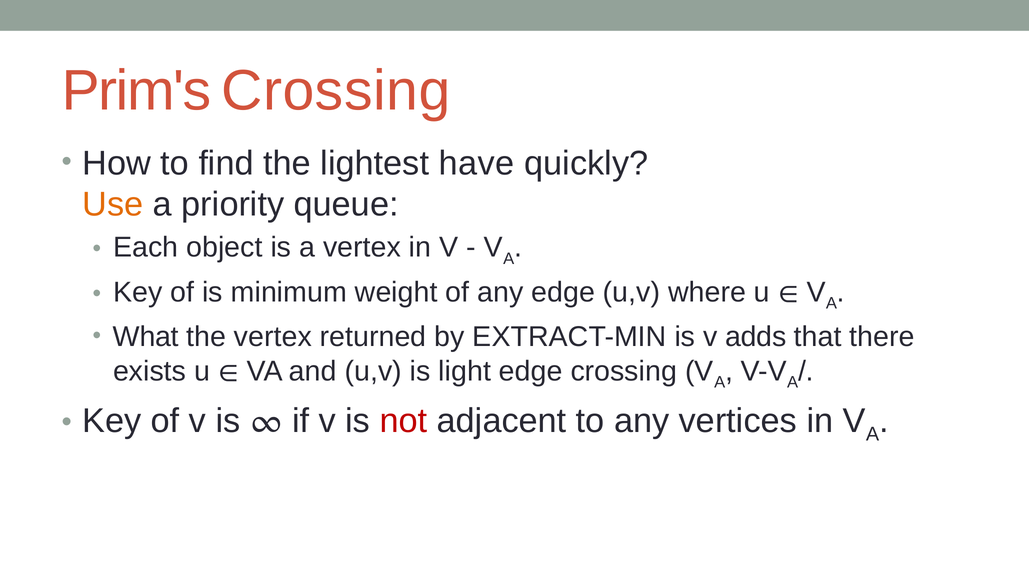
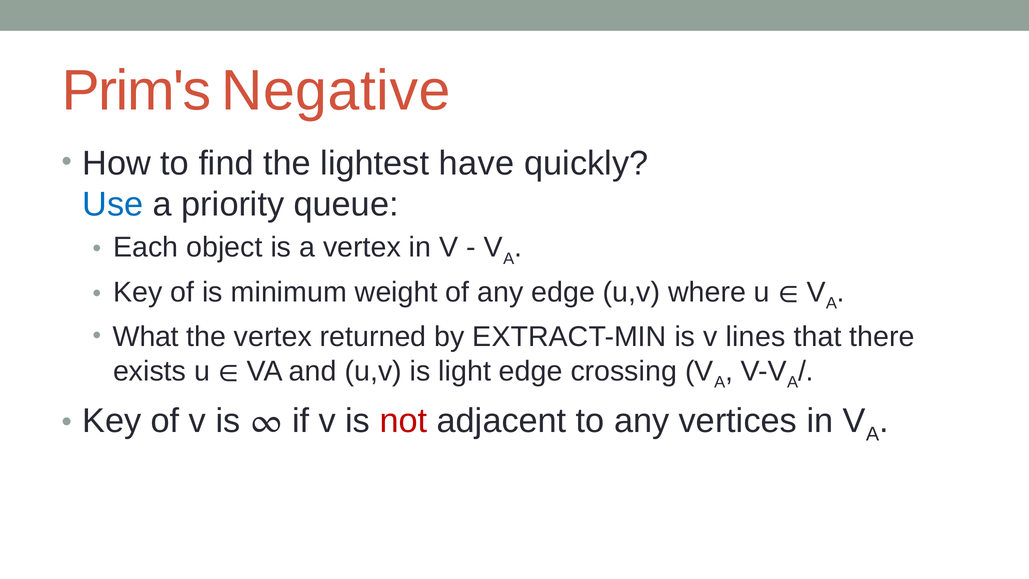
Prim's Crossing: Crossing -> Negative
Use colour: orange -> blue
adds: adds -> lines
